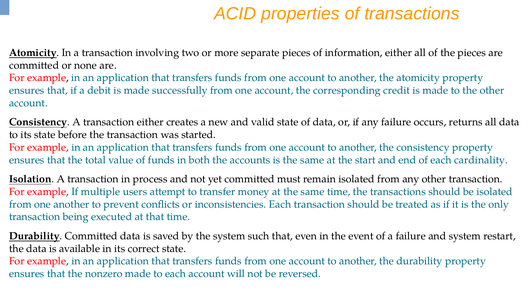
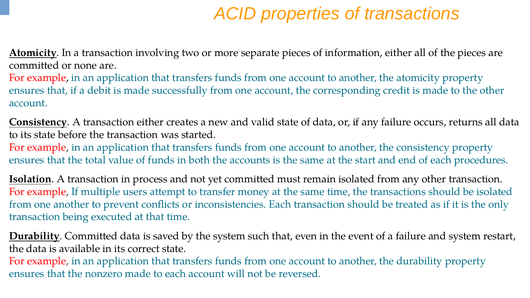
cardinality: cardinality -> procedures
